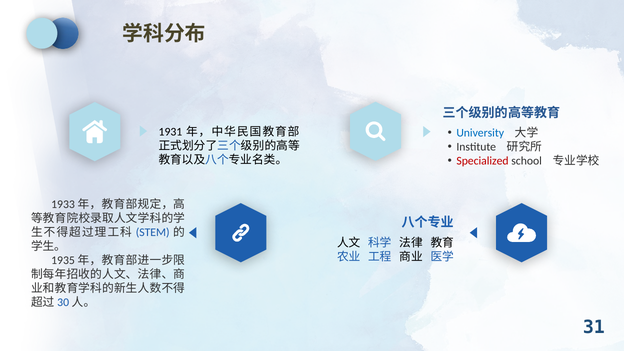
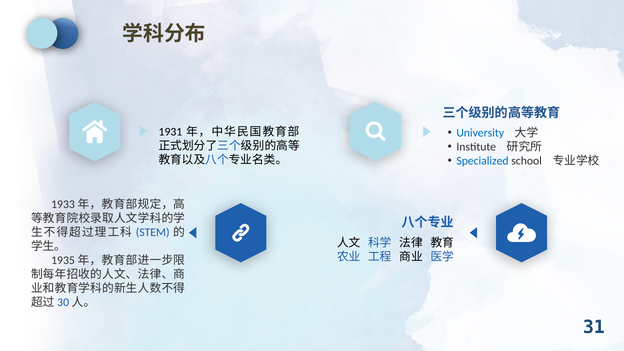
Specialized colour: red -> blue
